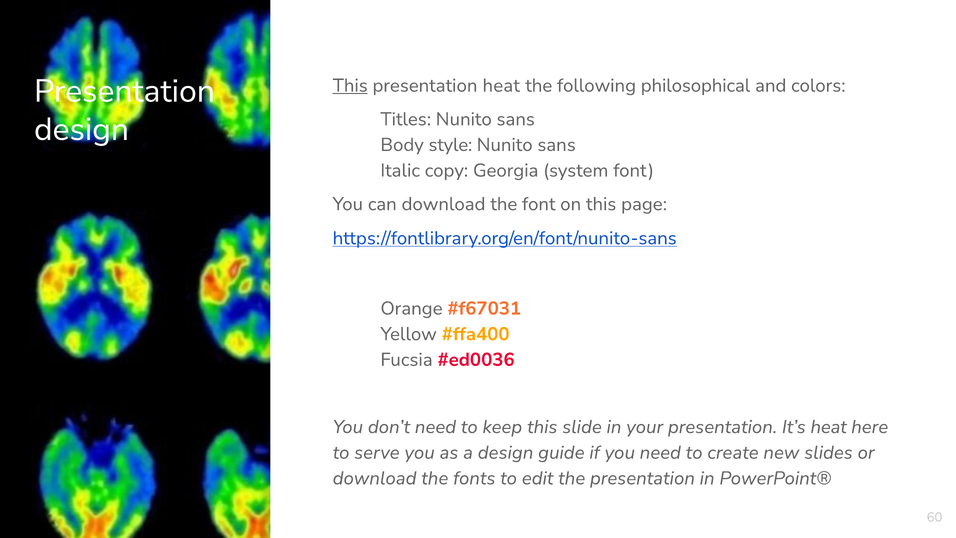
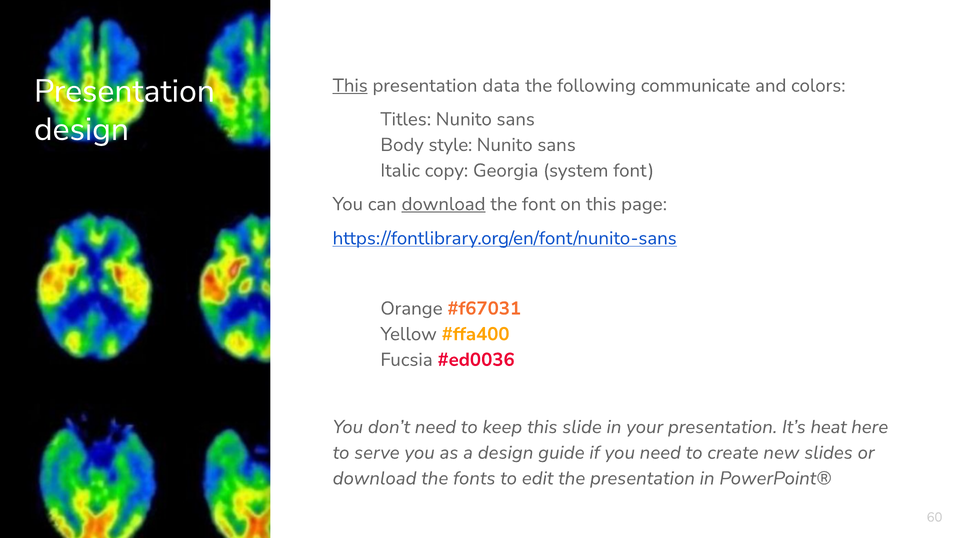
presentation heat: heat -> data
philosophical: philosophical -> communicate
download at (444, 204) underline: none -> present
